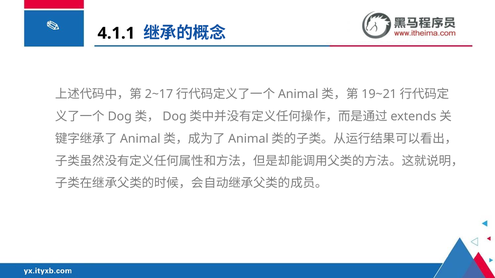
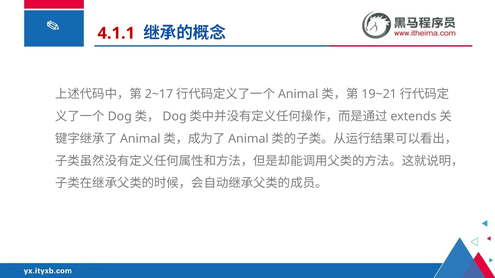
4.1.1 colour: black -> red
